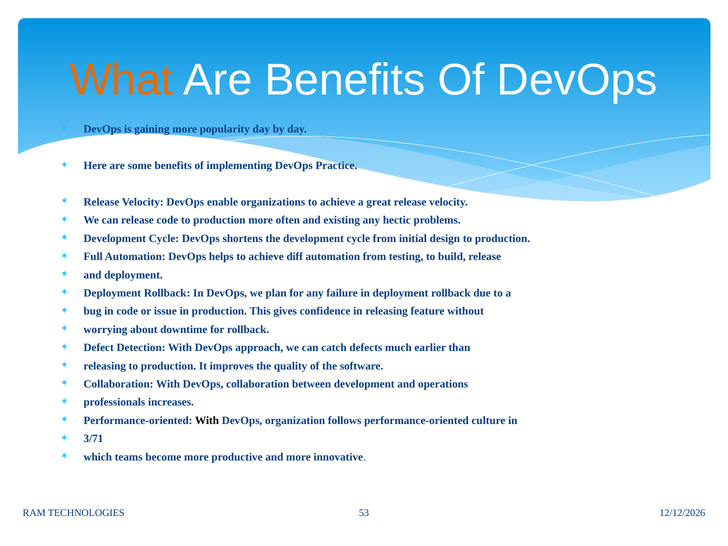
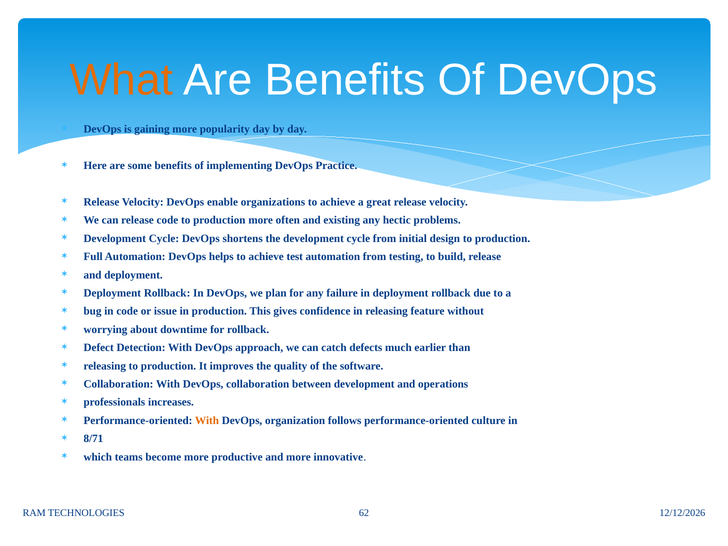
diff: diff -> test
With at (207, 420) colour: black -> orange
3/71: 3/71 -> 8/71
53: 53 -> 62
